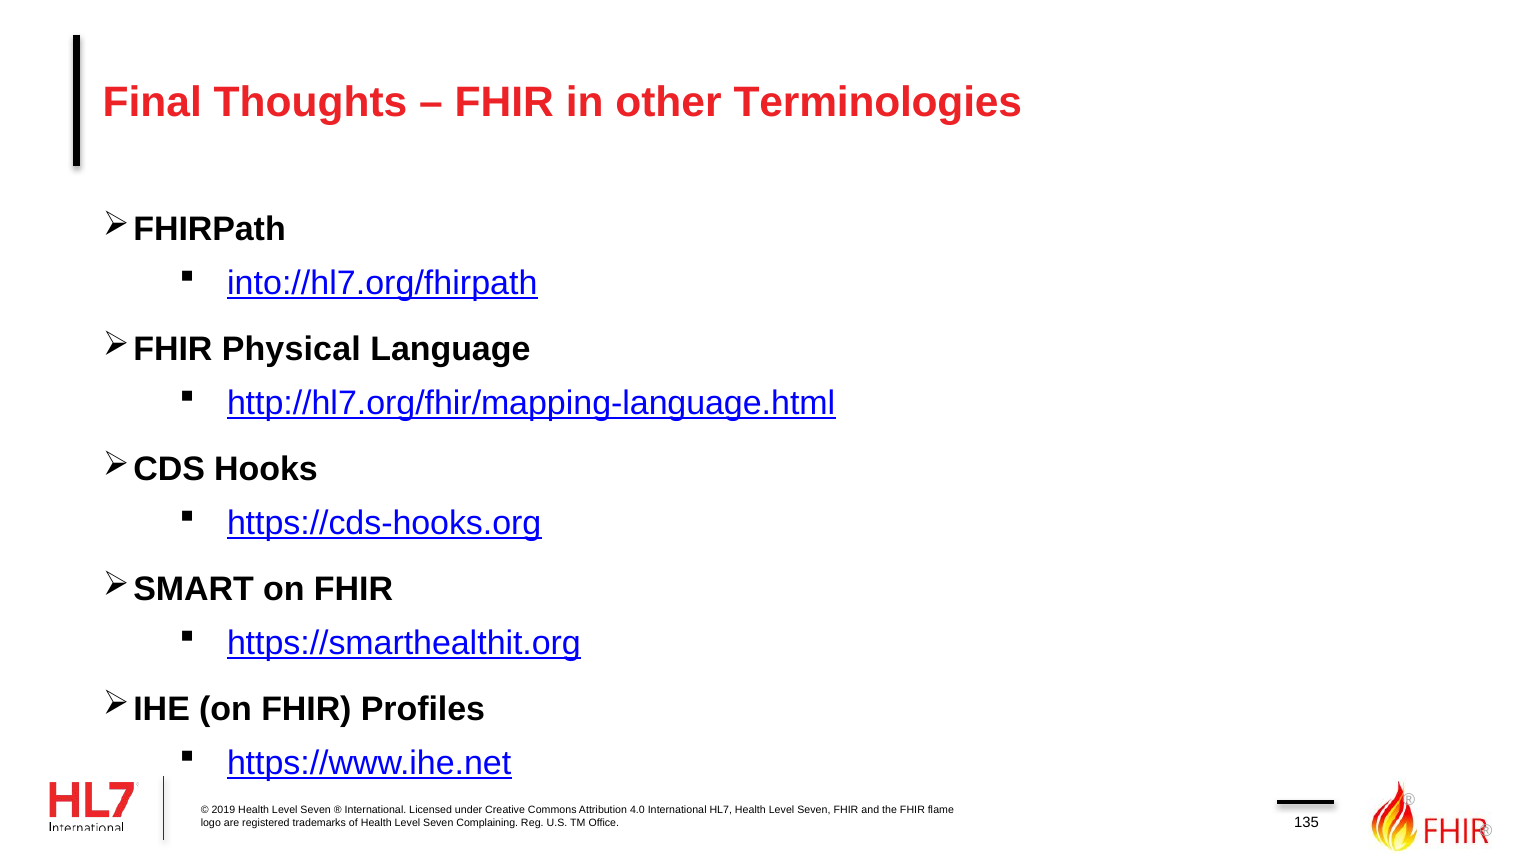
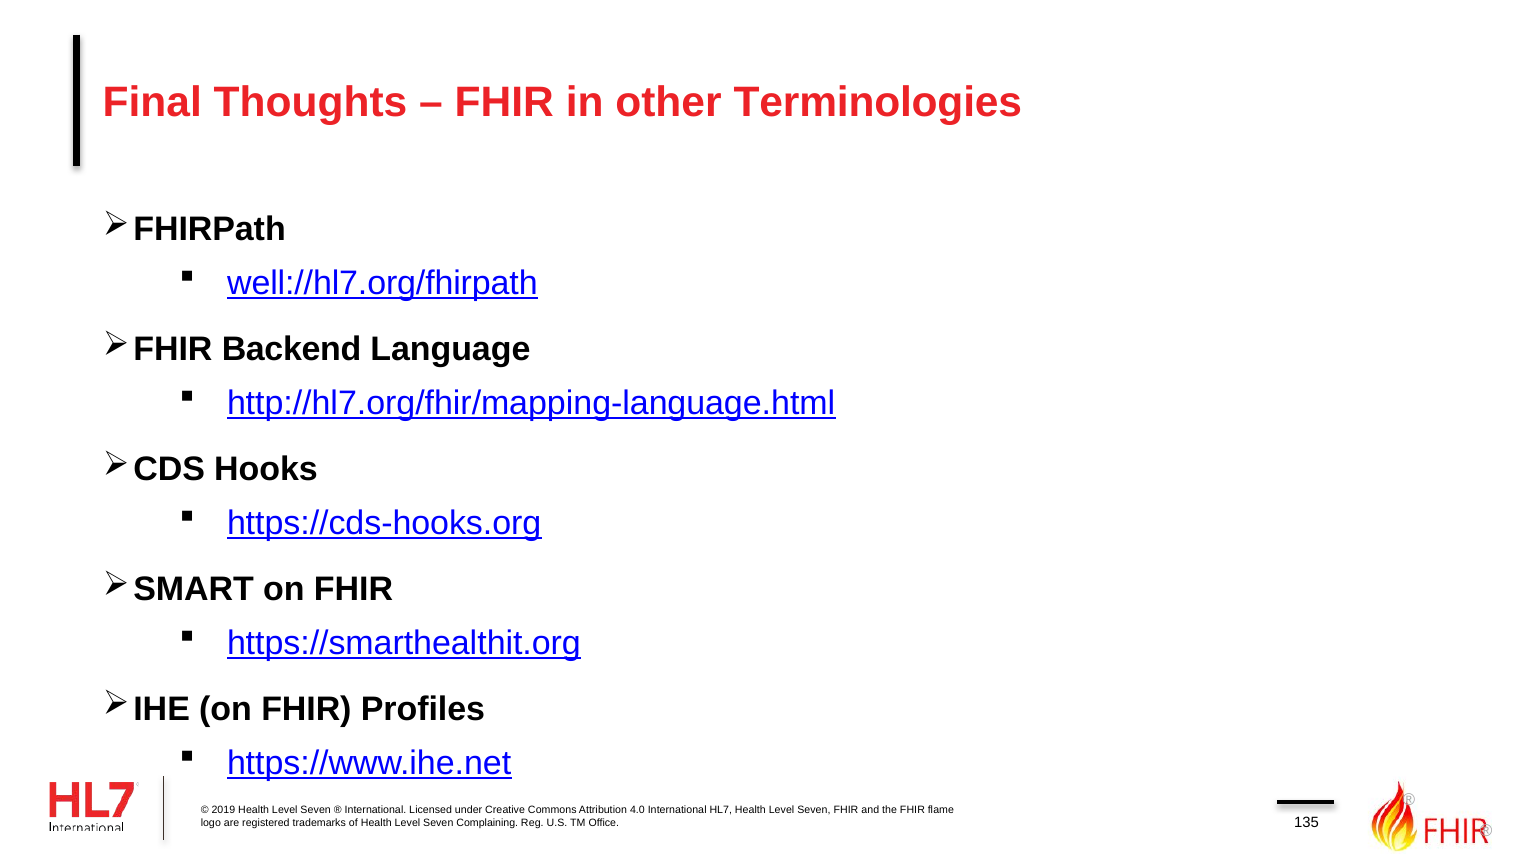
into://hl7.org/fhirpath: into://hl7.org/fhirpath -> well://hl7.org/fhirpath
Physical: Physical -> Backend
